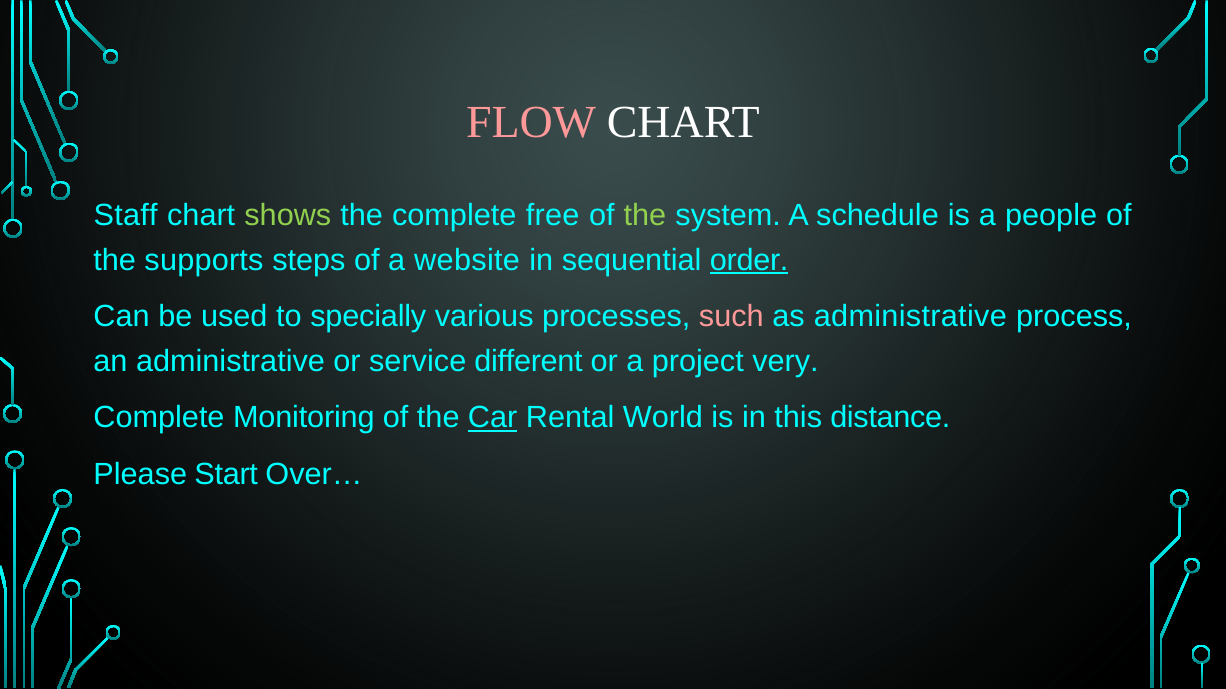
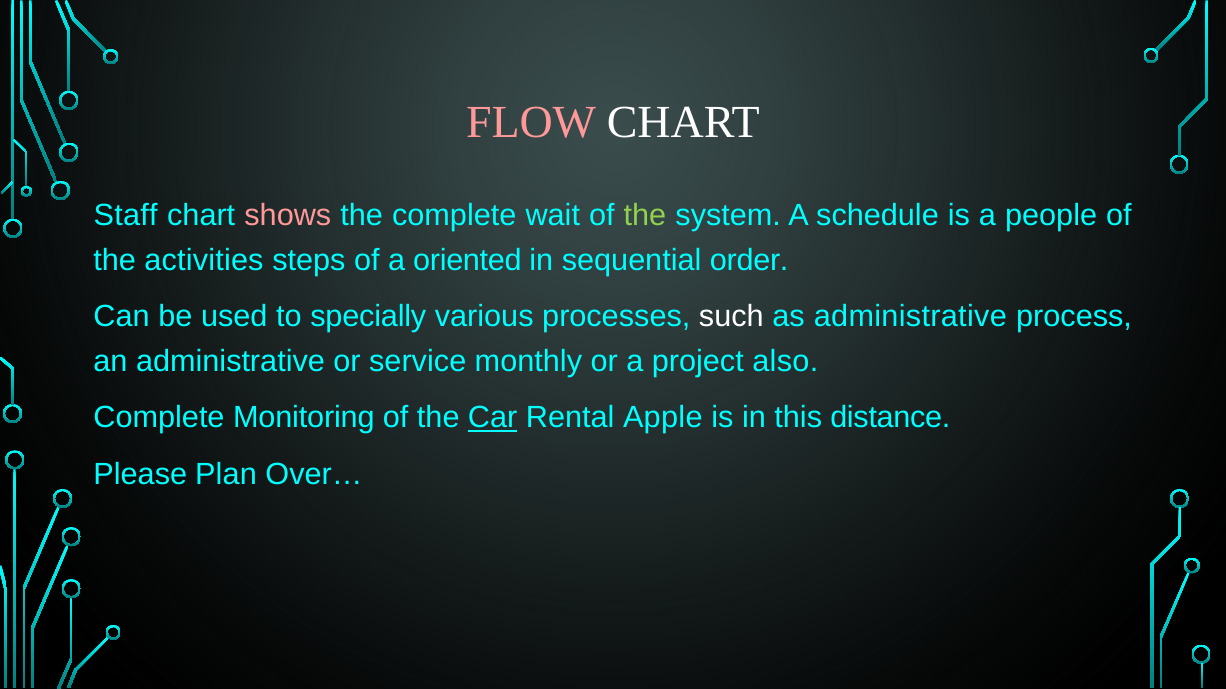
shows colour: light green -> pink
free: free -> wait
supports: supports -> activities
website: website -> oriented
order underline: present -> none
such colour: pink -> white
different: different -> monthly
very: very -> also
World: World -> Apple
Start: Start -> Plan
